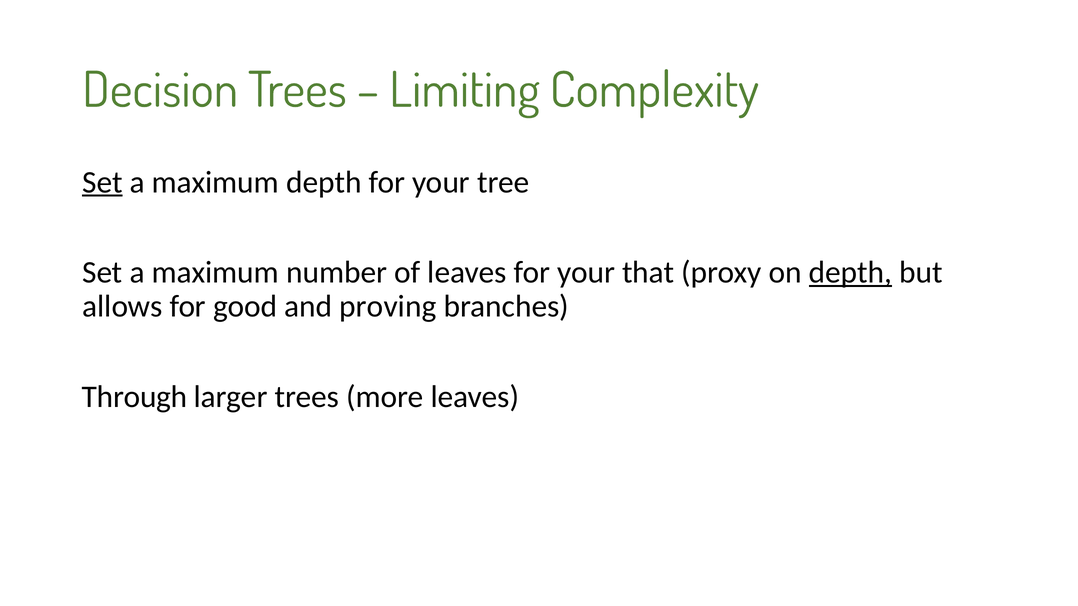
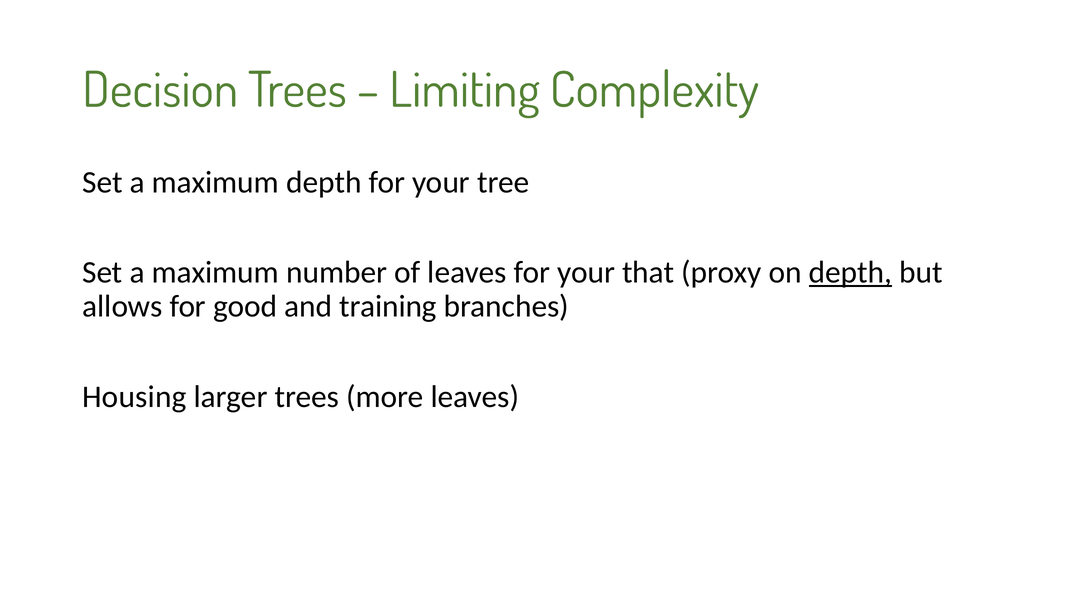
Set at (102, 182) underline: present -> none
proving: proving -> training
Through: Through -> Housing
